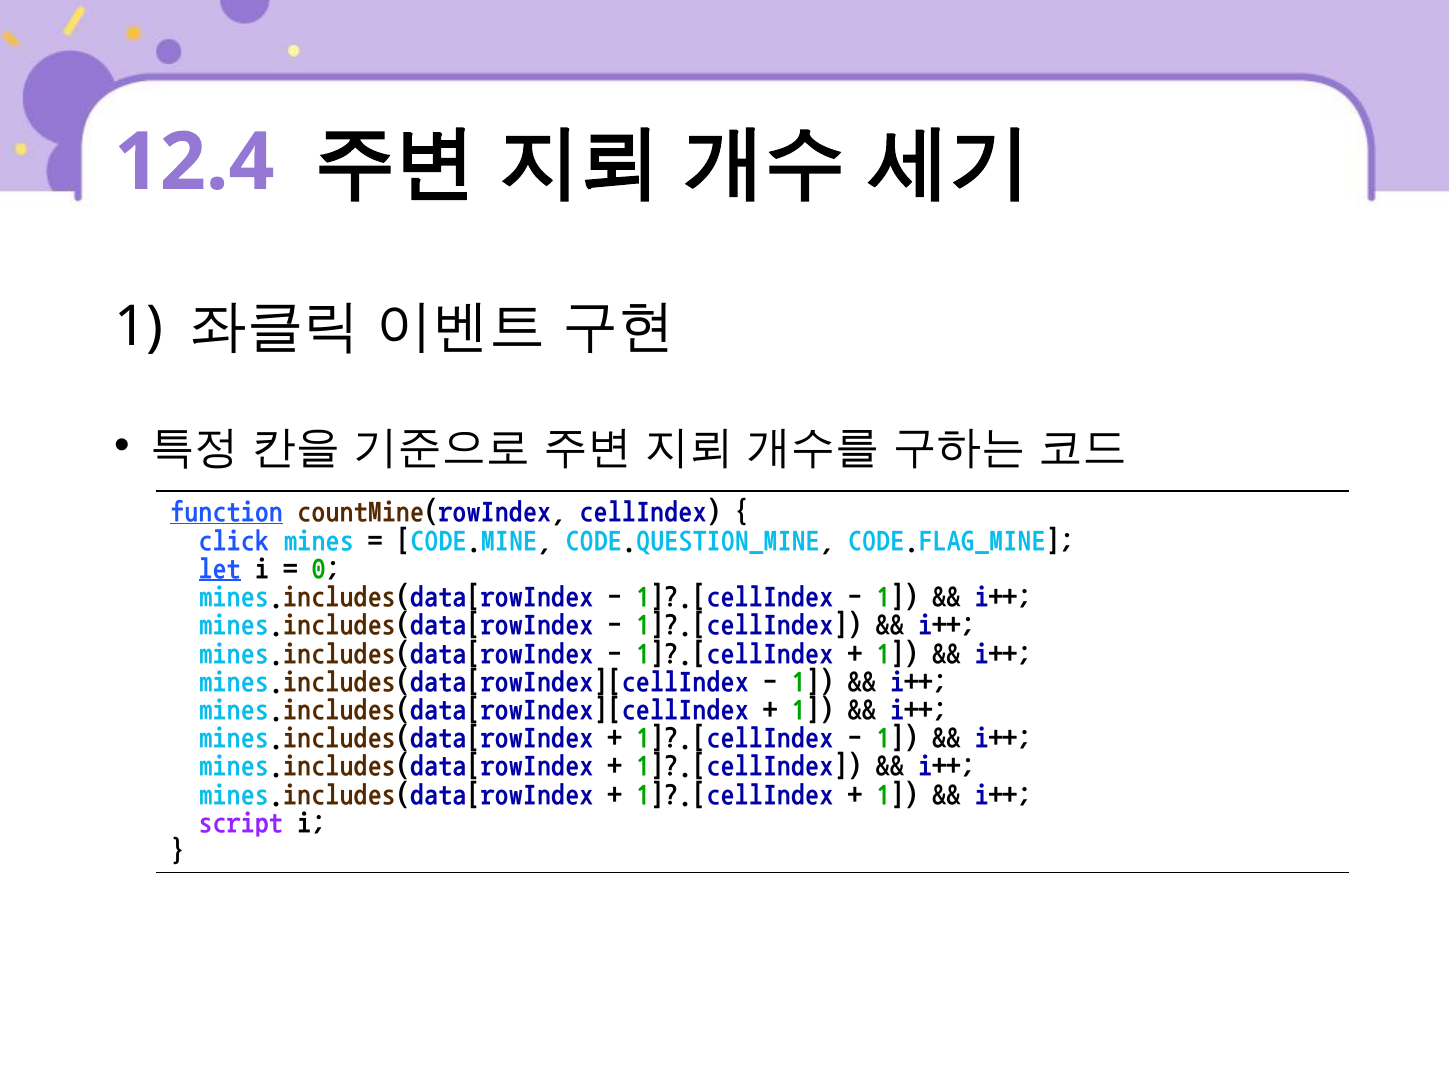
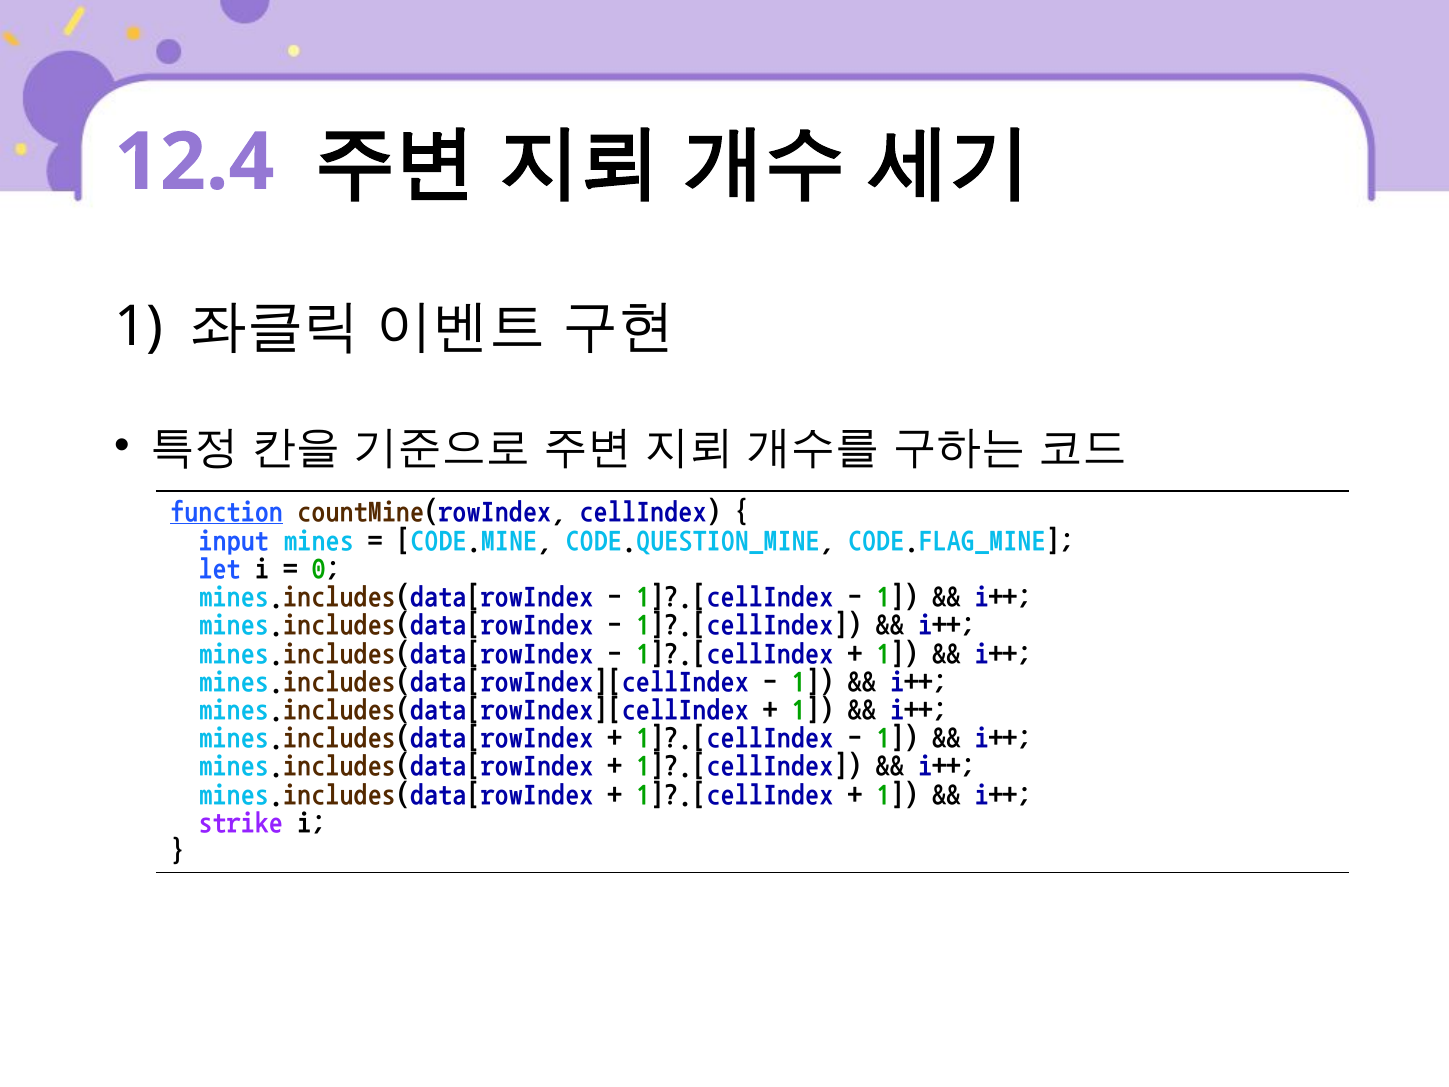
click: click -> input
let underline: present -> none
script: script -> strike
